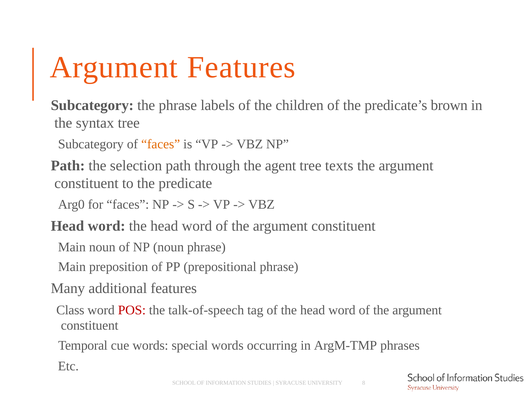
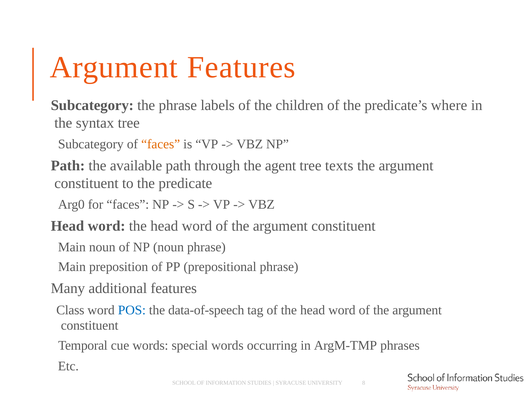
brown: brown -> where
selection: selection -> available
POS colour: red -> blue
talk-of-speech: talk-of-speech -> data-of-speech
